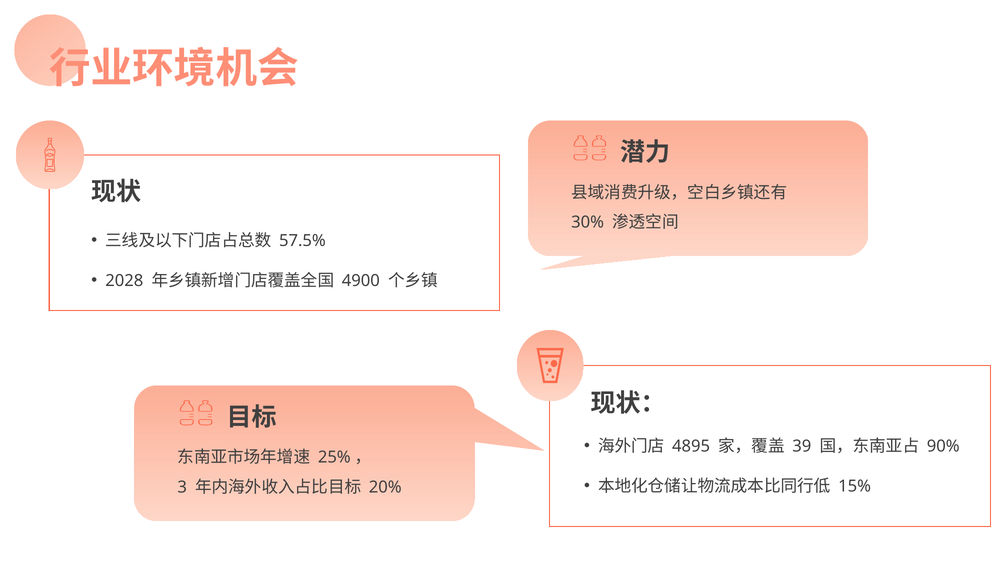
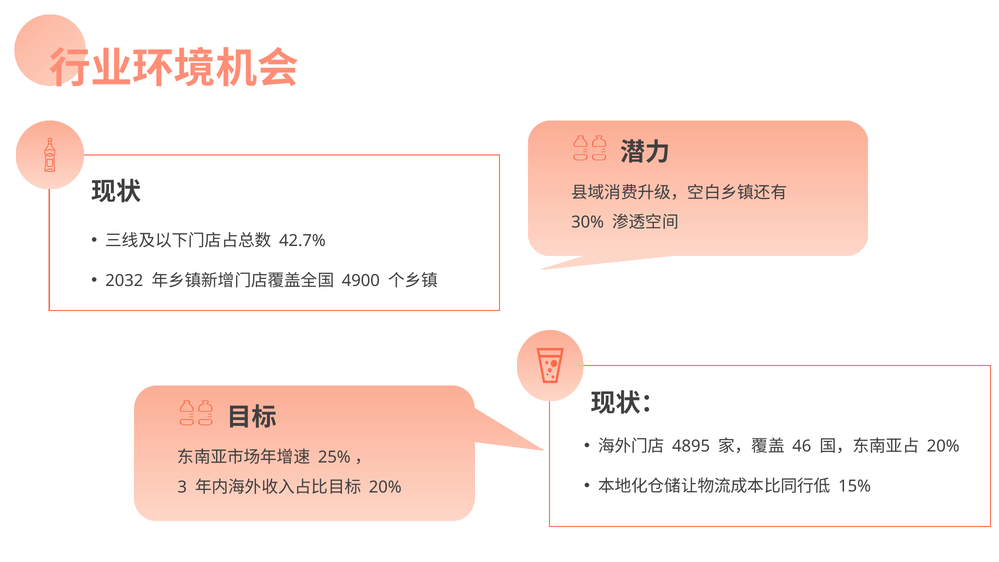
57.5%: 57.5% -> 42.7%
2028: 2028 -> 2032
39: 39 -> 46
90% at (943, 446): 90% -> 20%
